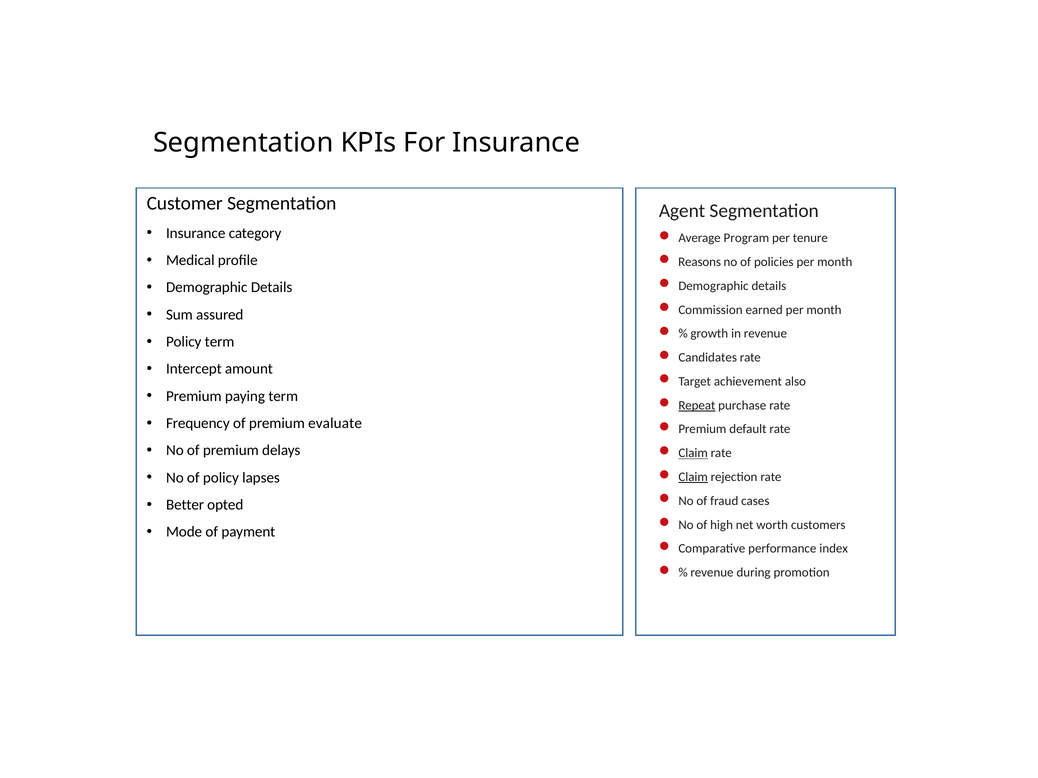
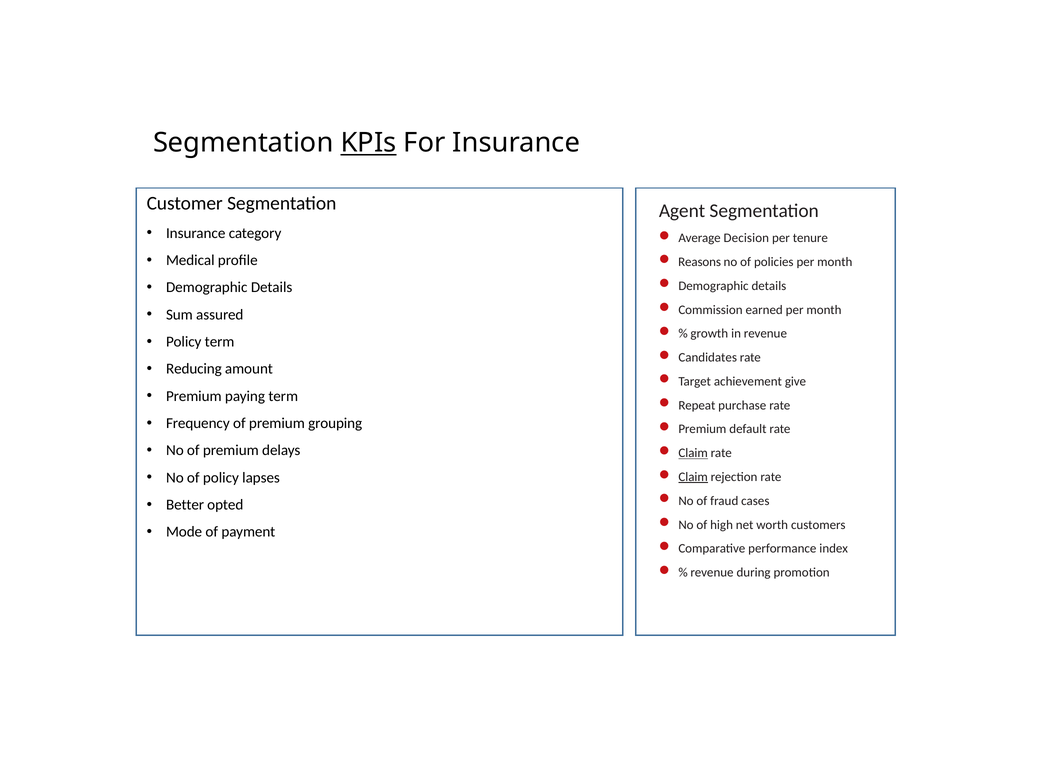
KPIs underline: none -> present
Program: Program -> Decision
Intercept: Intercept -> Reducing
also: also -> give
Repeat underline: present -> none
evaluate: evaluate -> grouping
